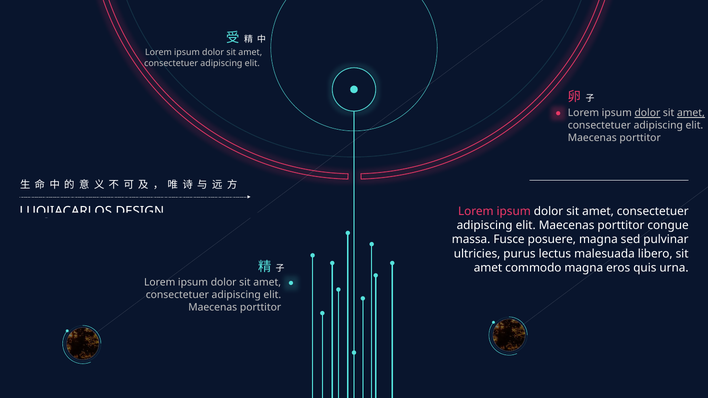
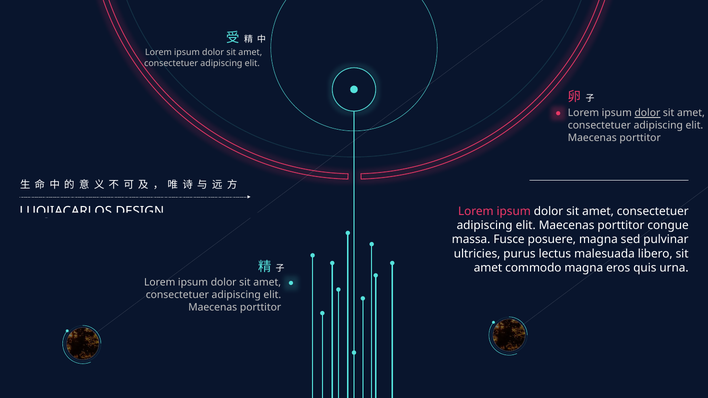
amet at (691, 113) underline: present -> none
